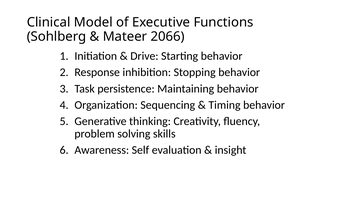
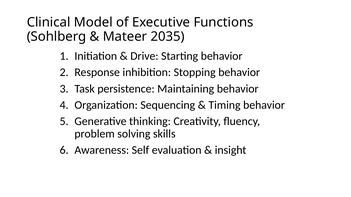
2066: 2066 -> 2035
